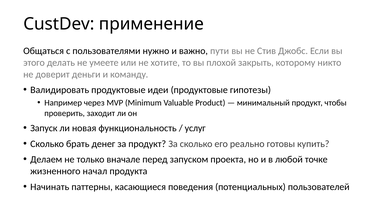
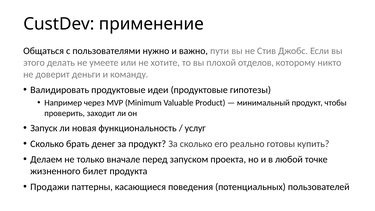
закрыть: закрыть -> отделов
начал: начал -> билет
Начинать: Начинать -> Продажи
